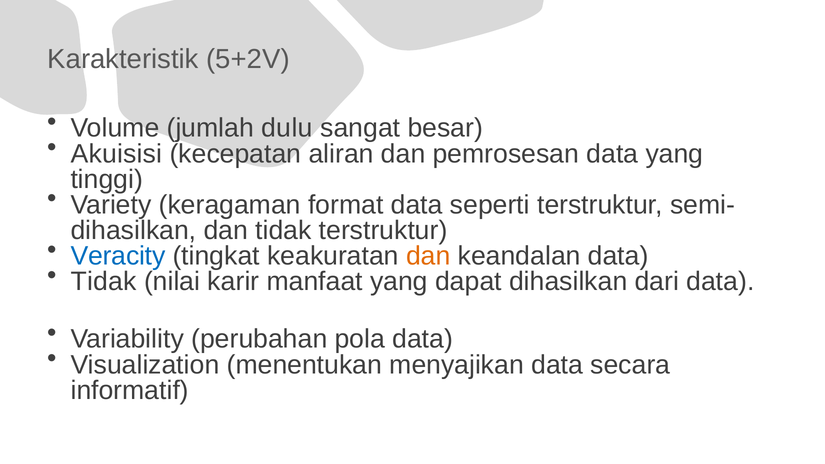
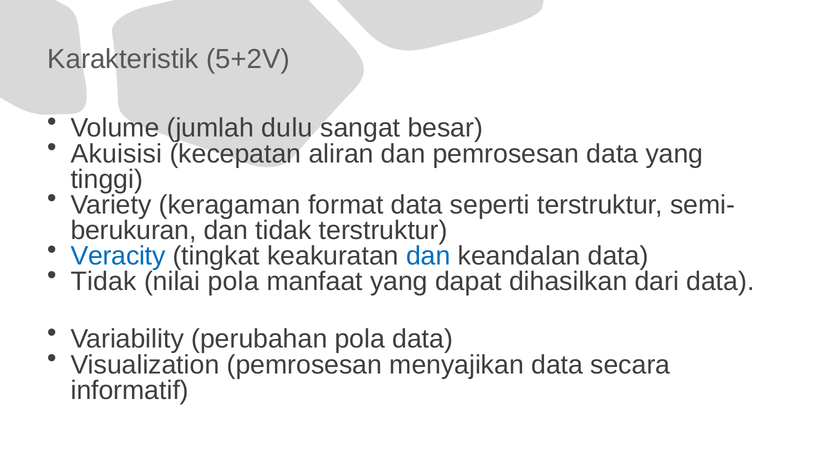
dihasilkan at (133, 230): dihasilkan -> berukuran
dan at (428, 256) colour: orange -> blue
nilai karir: karir -> pola
Visualization menentukan: menentukan -> pemrosesan
